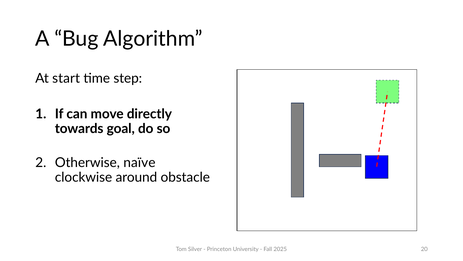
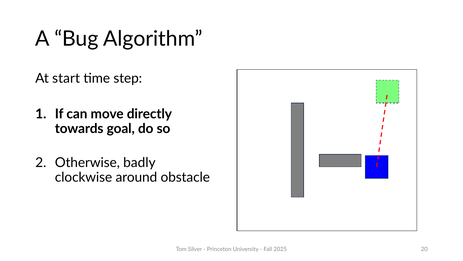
naïve: naïve -> badly
